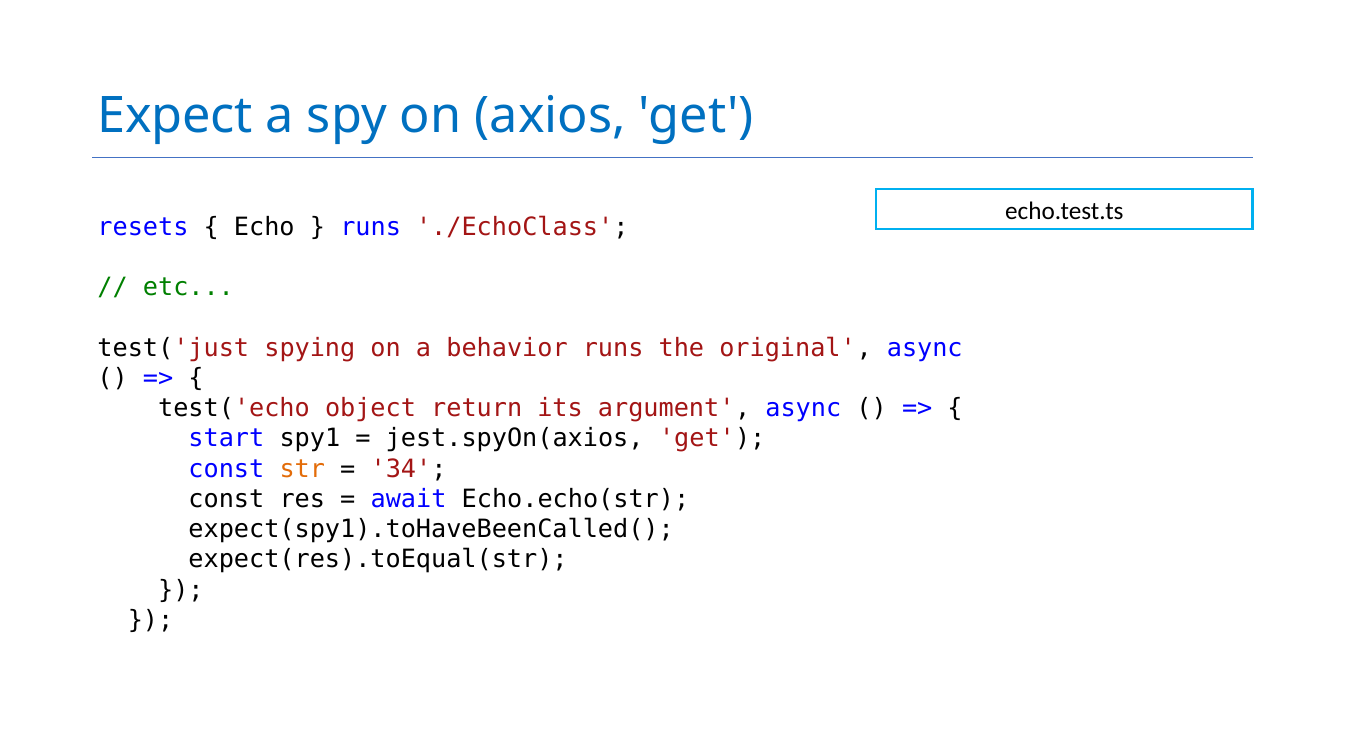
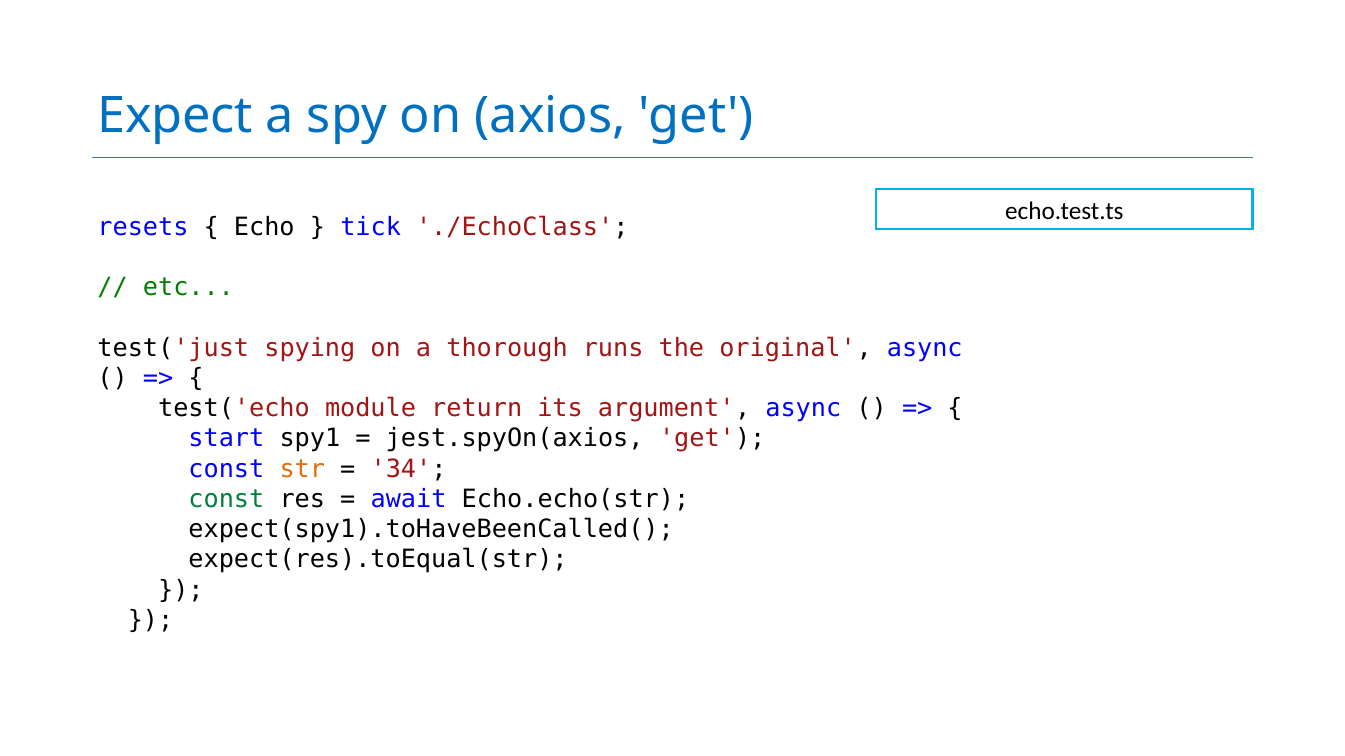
runs at (371, 227): runs -> tick
behavior: behavior -> thorough
object: object -> module
const at (226, 499) colour: black -> green
